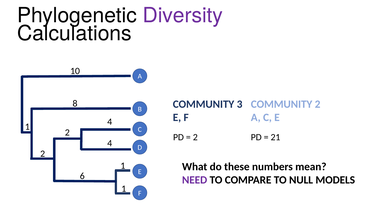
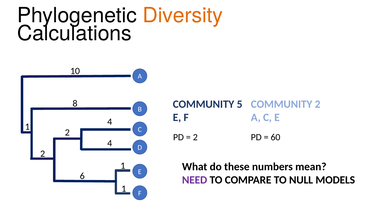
Diversity colour: purple -> orange
3: 3 -> 5
21: 21 -> 60
